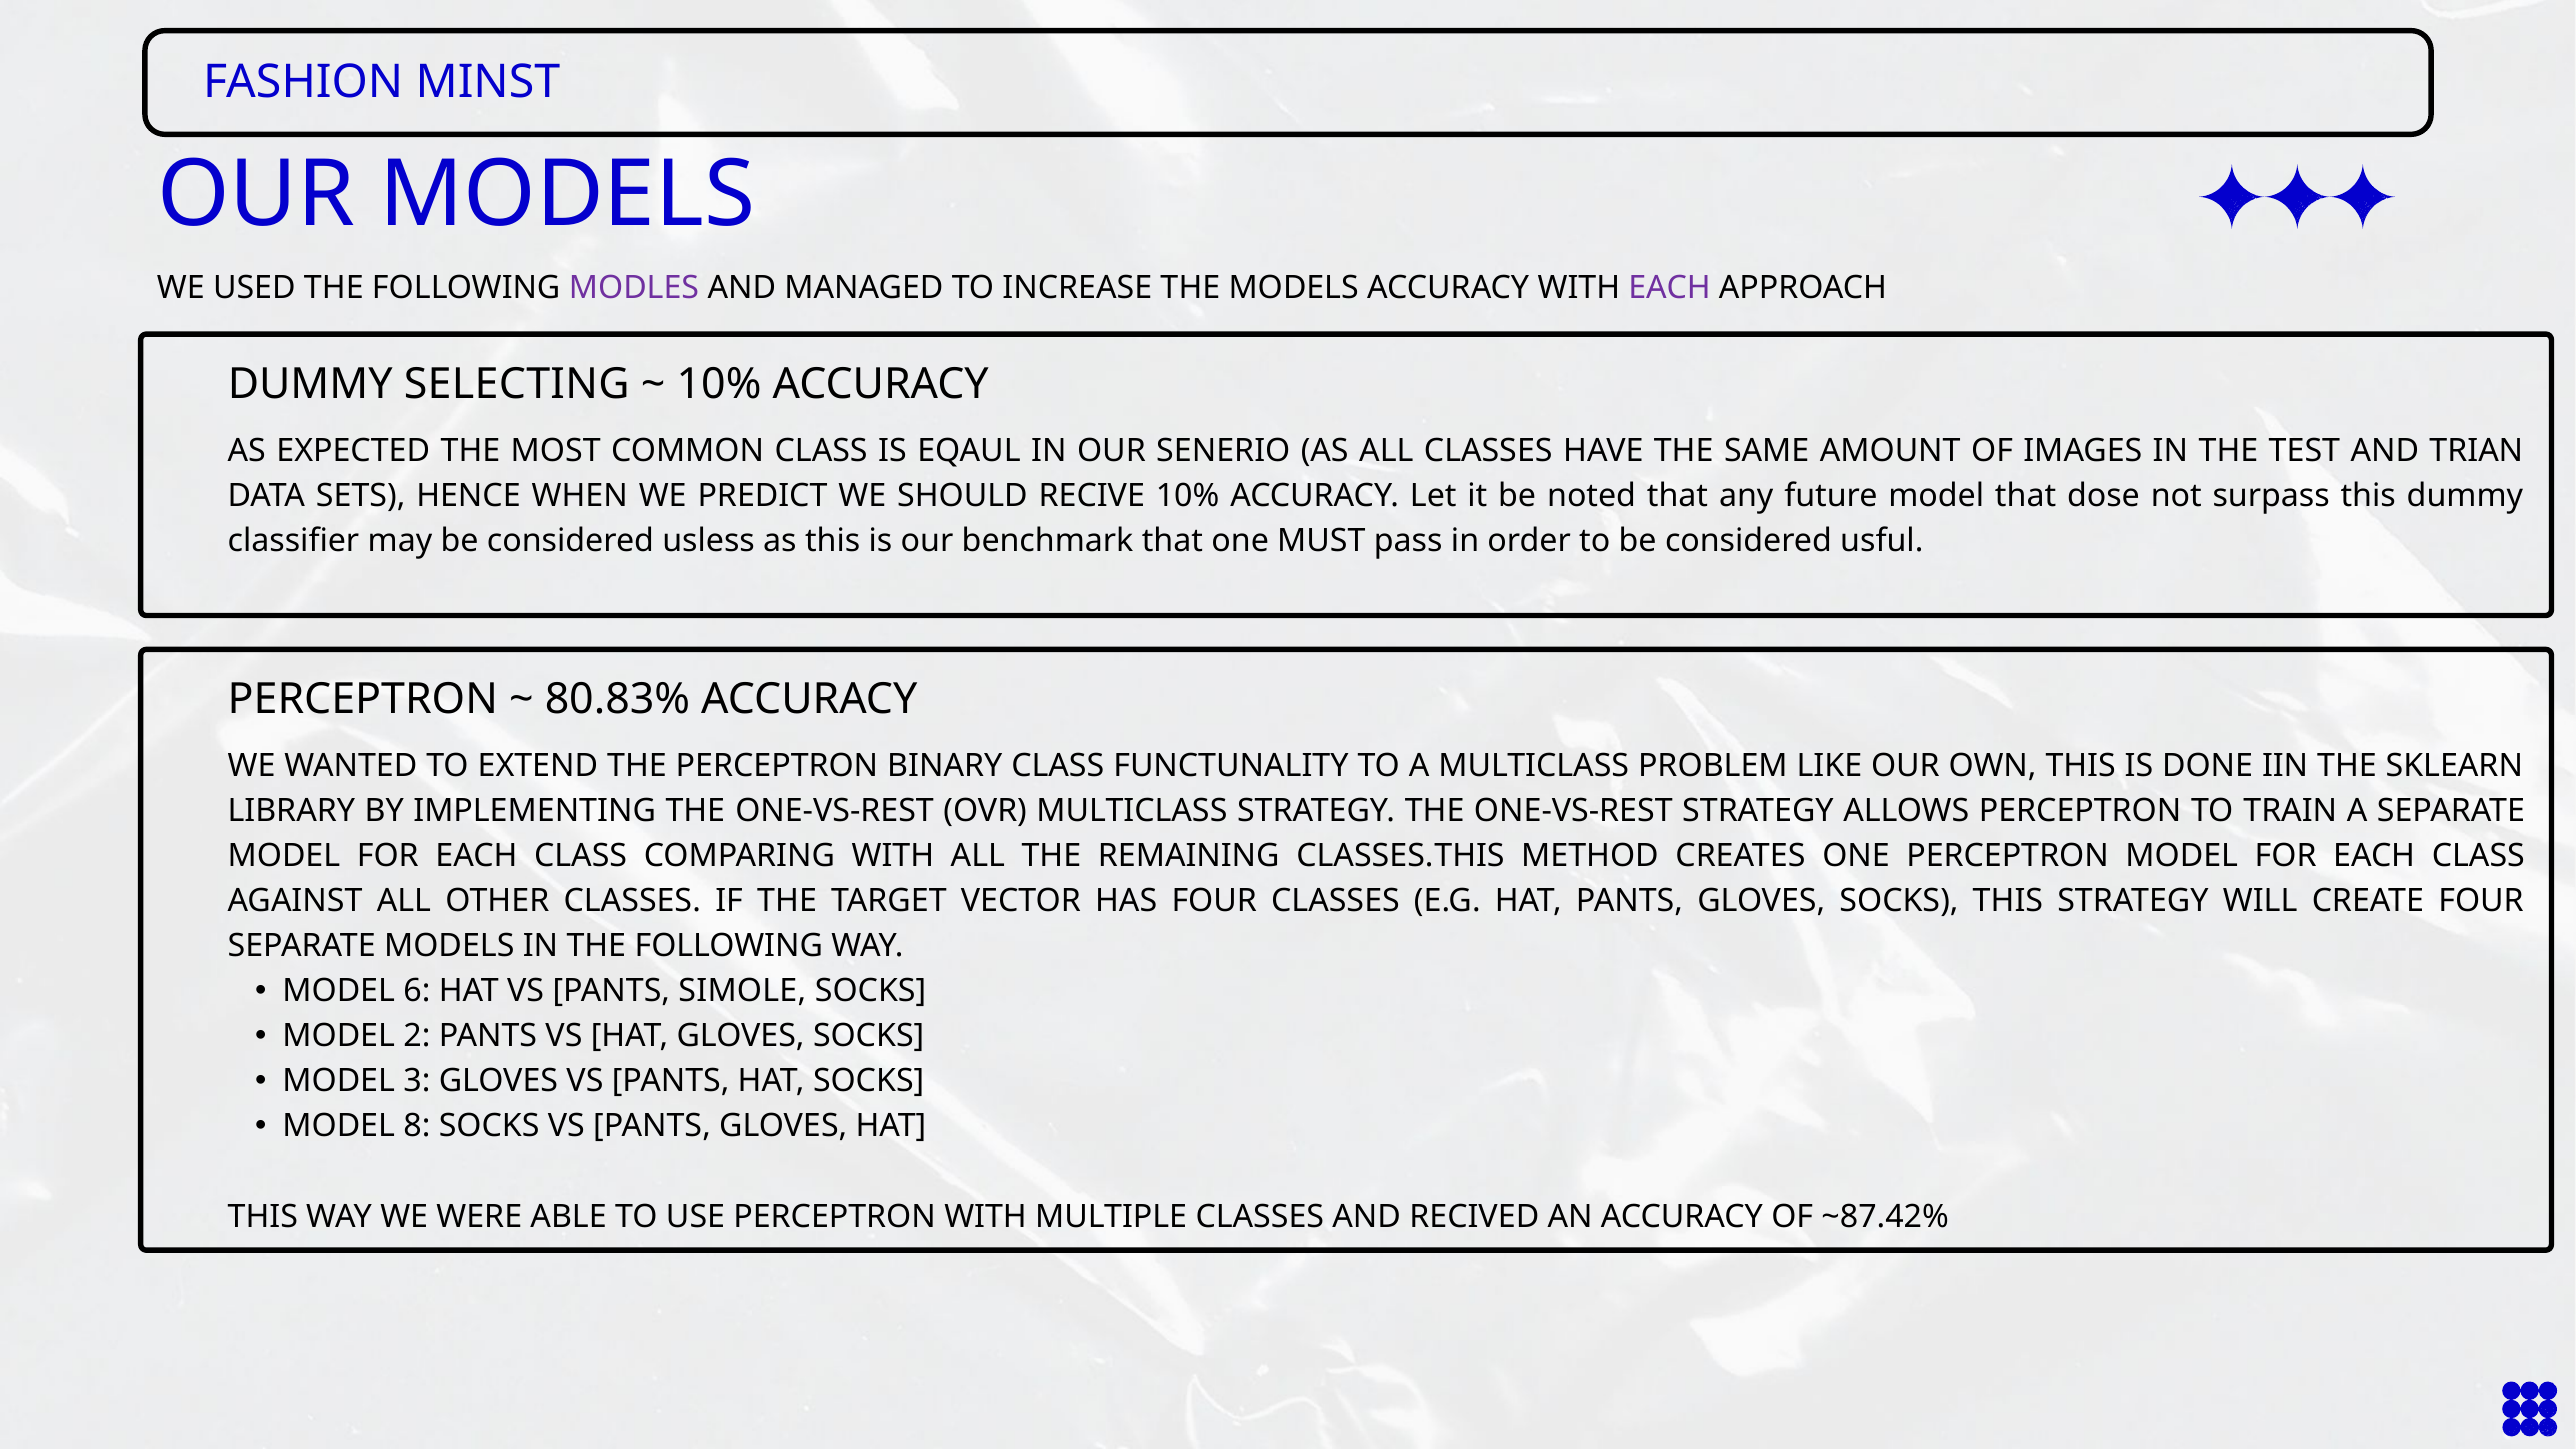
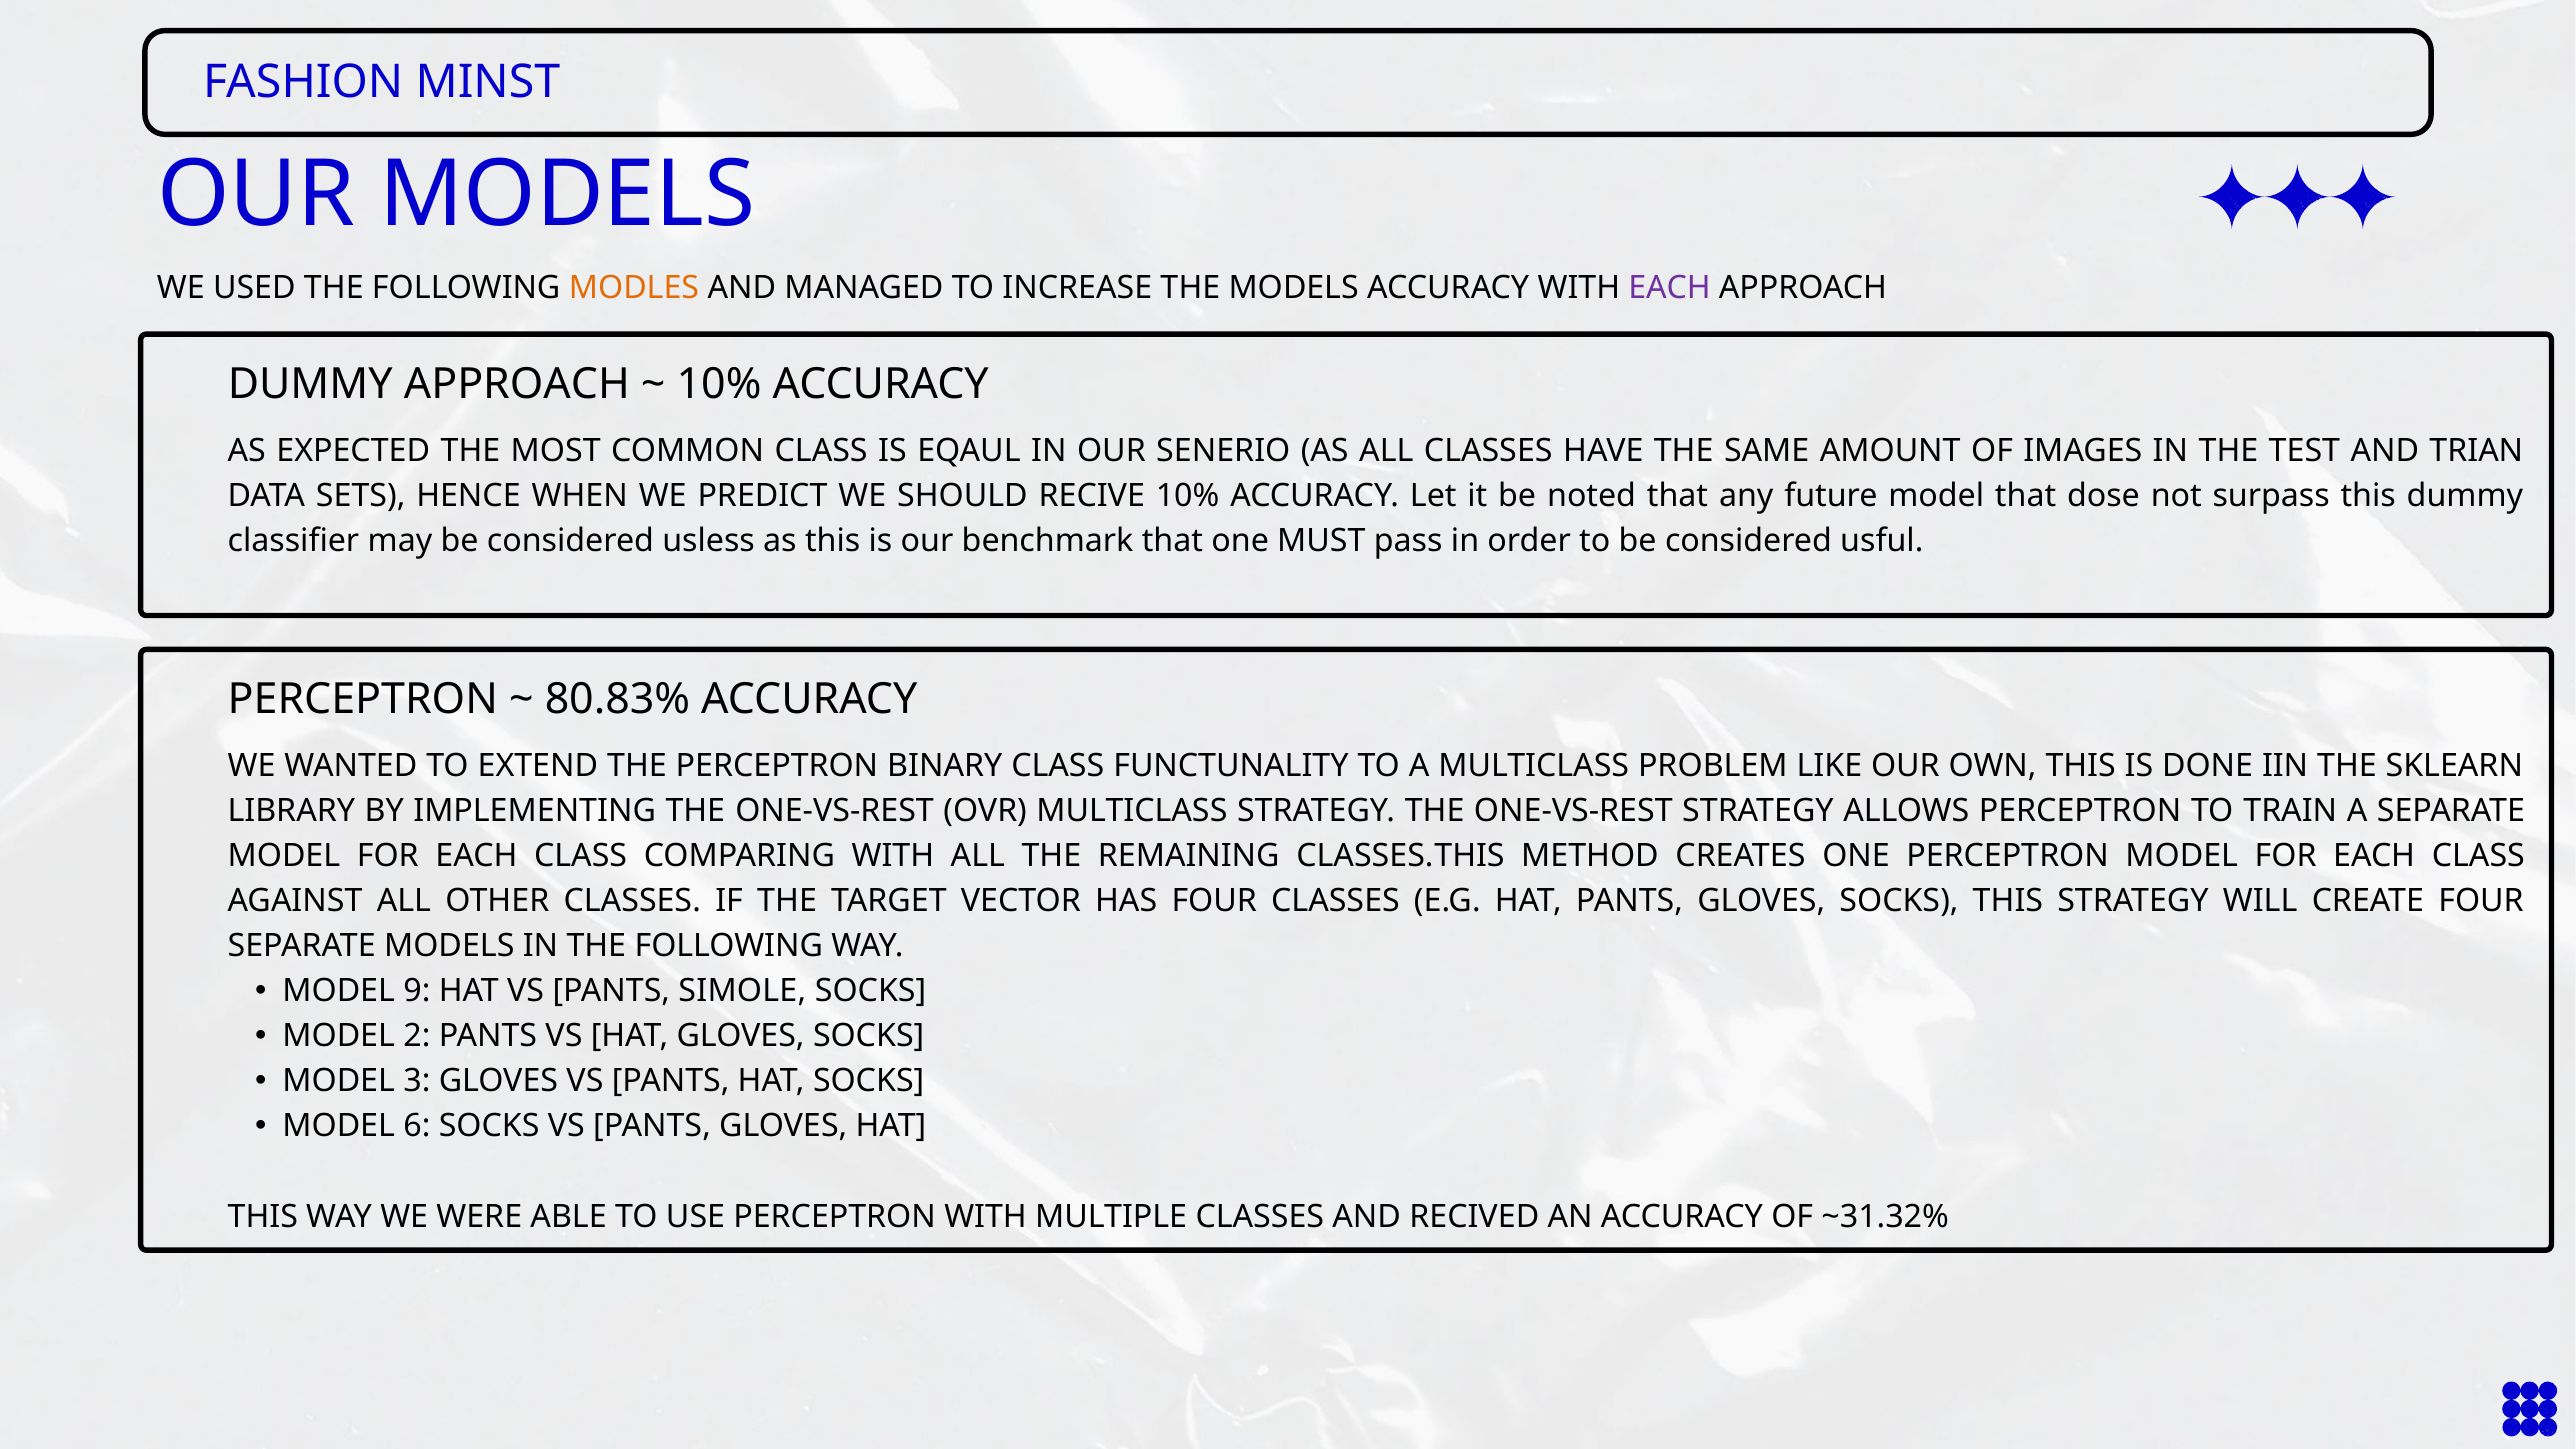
MODLES colour: purple -> orange
DUMMY SELECTING: SELECTING -> APPROACH
6: 6 -> 9
8: 8 -> 6
~87.42%: ~87.42% -> ~31.32%
